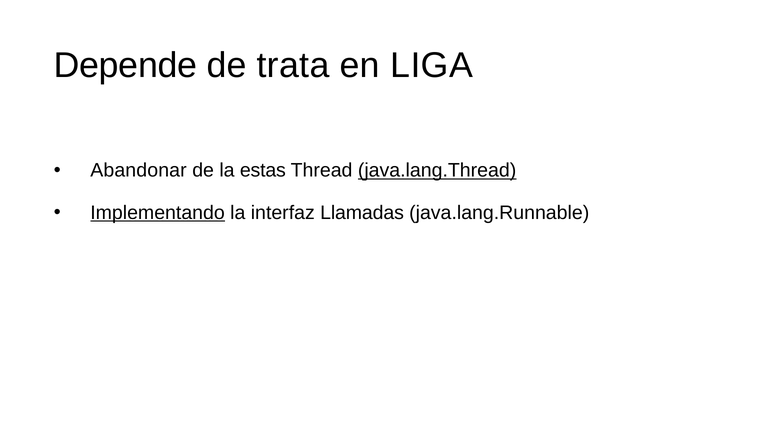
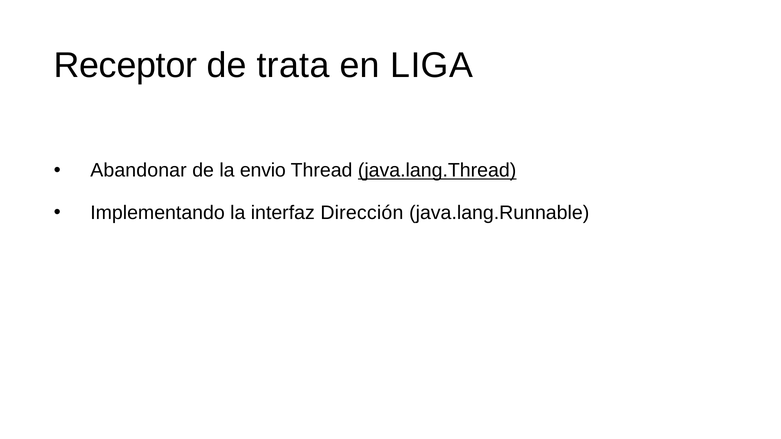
Depende: Depende -> Receptor
estas: estas -> envio
Implementando underline: present -> none
Llamadas: Llamadas -> Dirección
